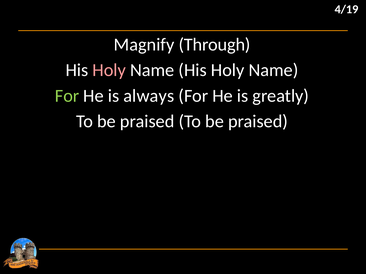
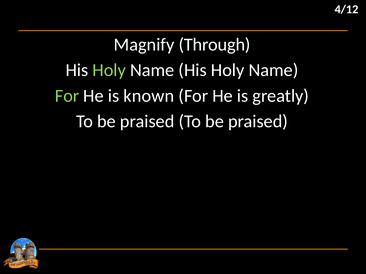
4/19: 4/19 -> 4/12
Holy at (109, 70) colour: pink -> light green
always: always -> known
